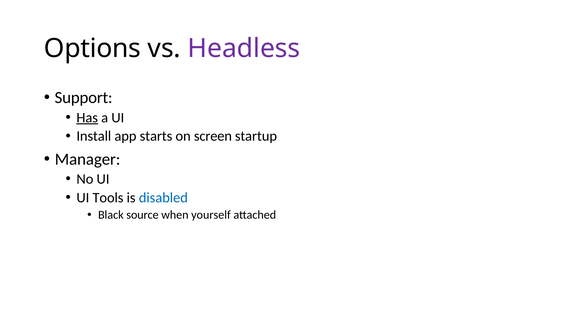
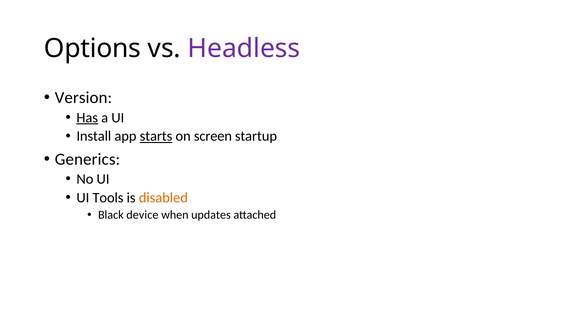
Support: Support -> Version
starts underline: none -> present
Manager: Manager -> Generics
disabled colour: blue -> orange
source: source -> device
yourself: yourself -> updates
